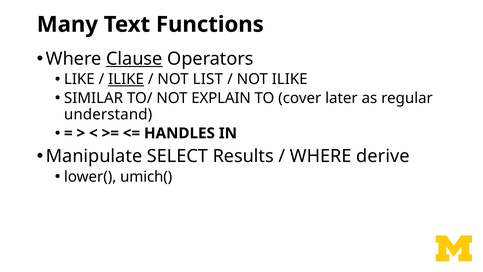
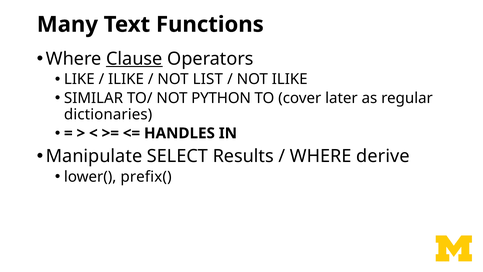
ILIKE at (126, 79) underline: present -> none
EXPLAIN: EXPLAIN -> PYTHON
understand: understand -> dictionaries
umich(: umich( -> prefix(
